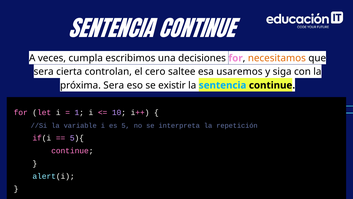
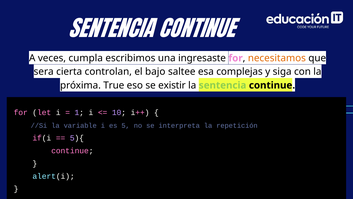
decisiones: decisiones -> ingresaste
cero: cero -> bajo
usaremos: usaremos -> complejas
próxima Sera: Sera -> True
sentencia at (223, 85) colour: light blue -> light green
